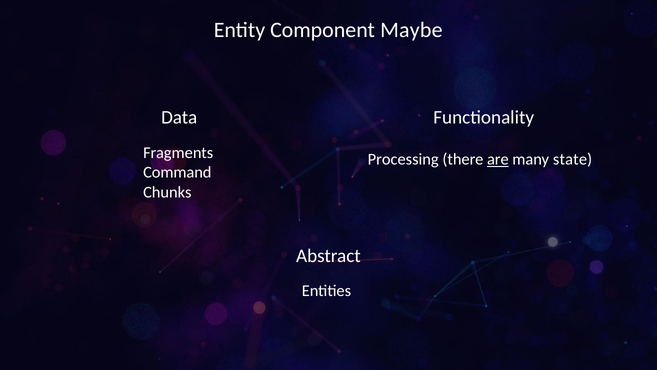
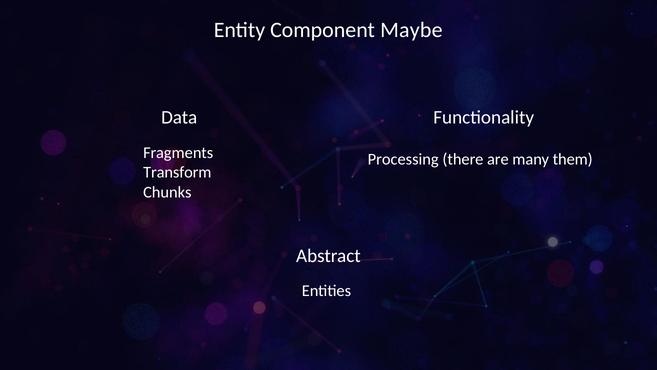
are underline: present -> none
state: state -> them
Command: Command -> Transform
